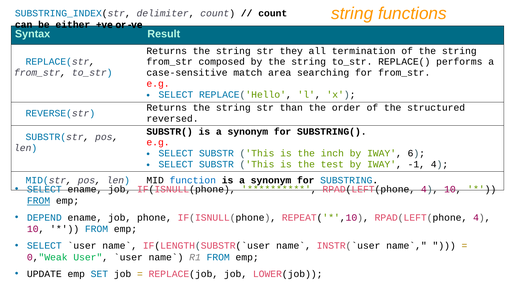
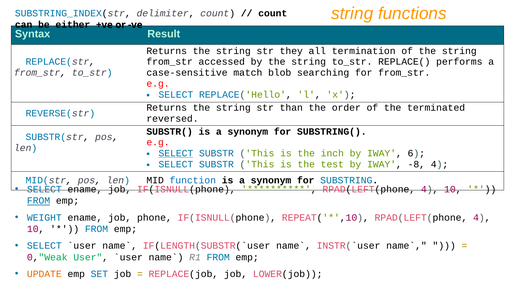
composed: composed -> accessed
area: area -> blob
structured: structured -> terminated
SELECT at (176, 154) underline: none -> present
-1: -1 -> -8
DEPEND: DEPEND -> WEIGHT
UPDATE colour: black -> orange
